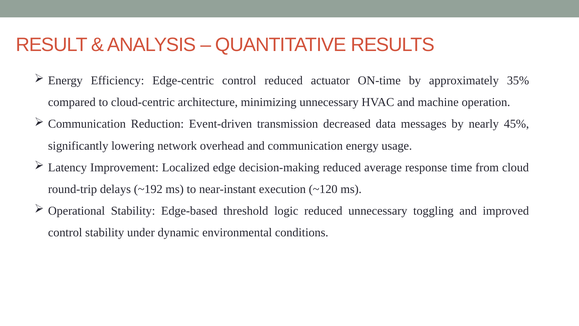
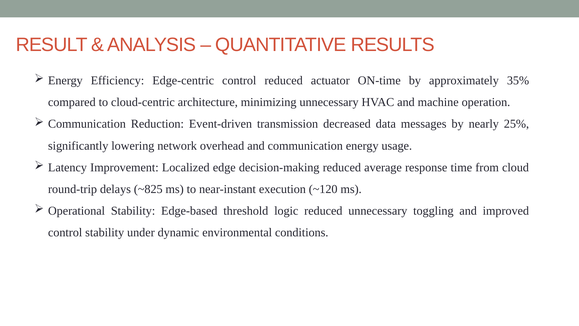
45%: 45% -> 25%
~192: ~192 -> ~825
